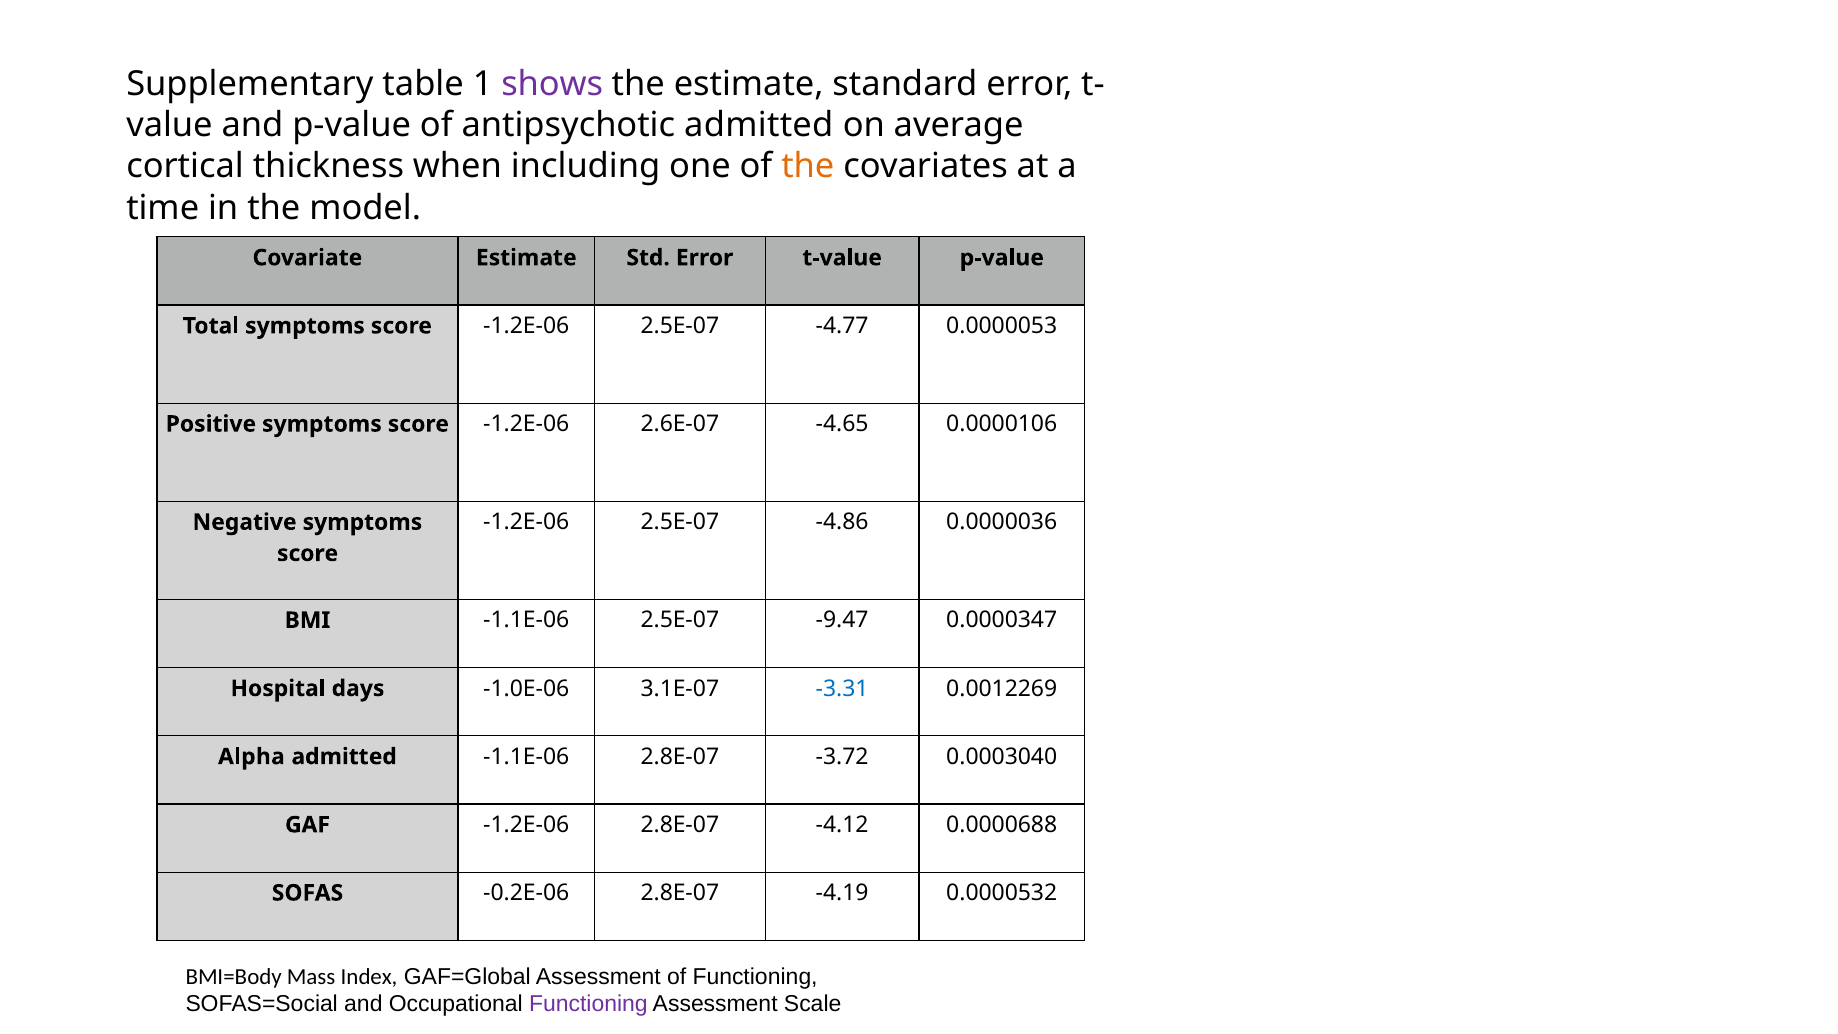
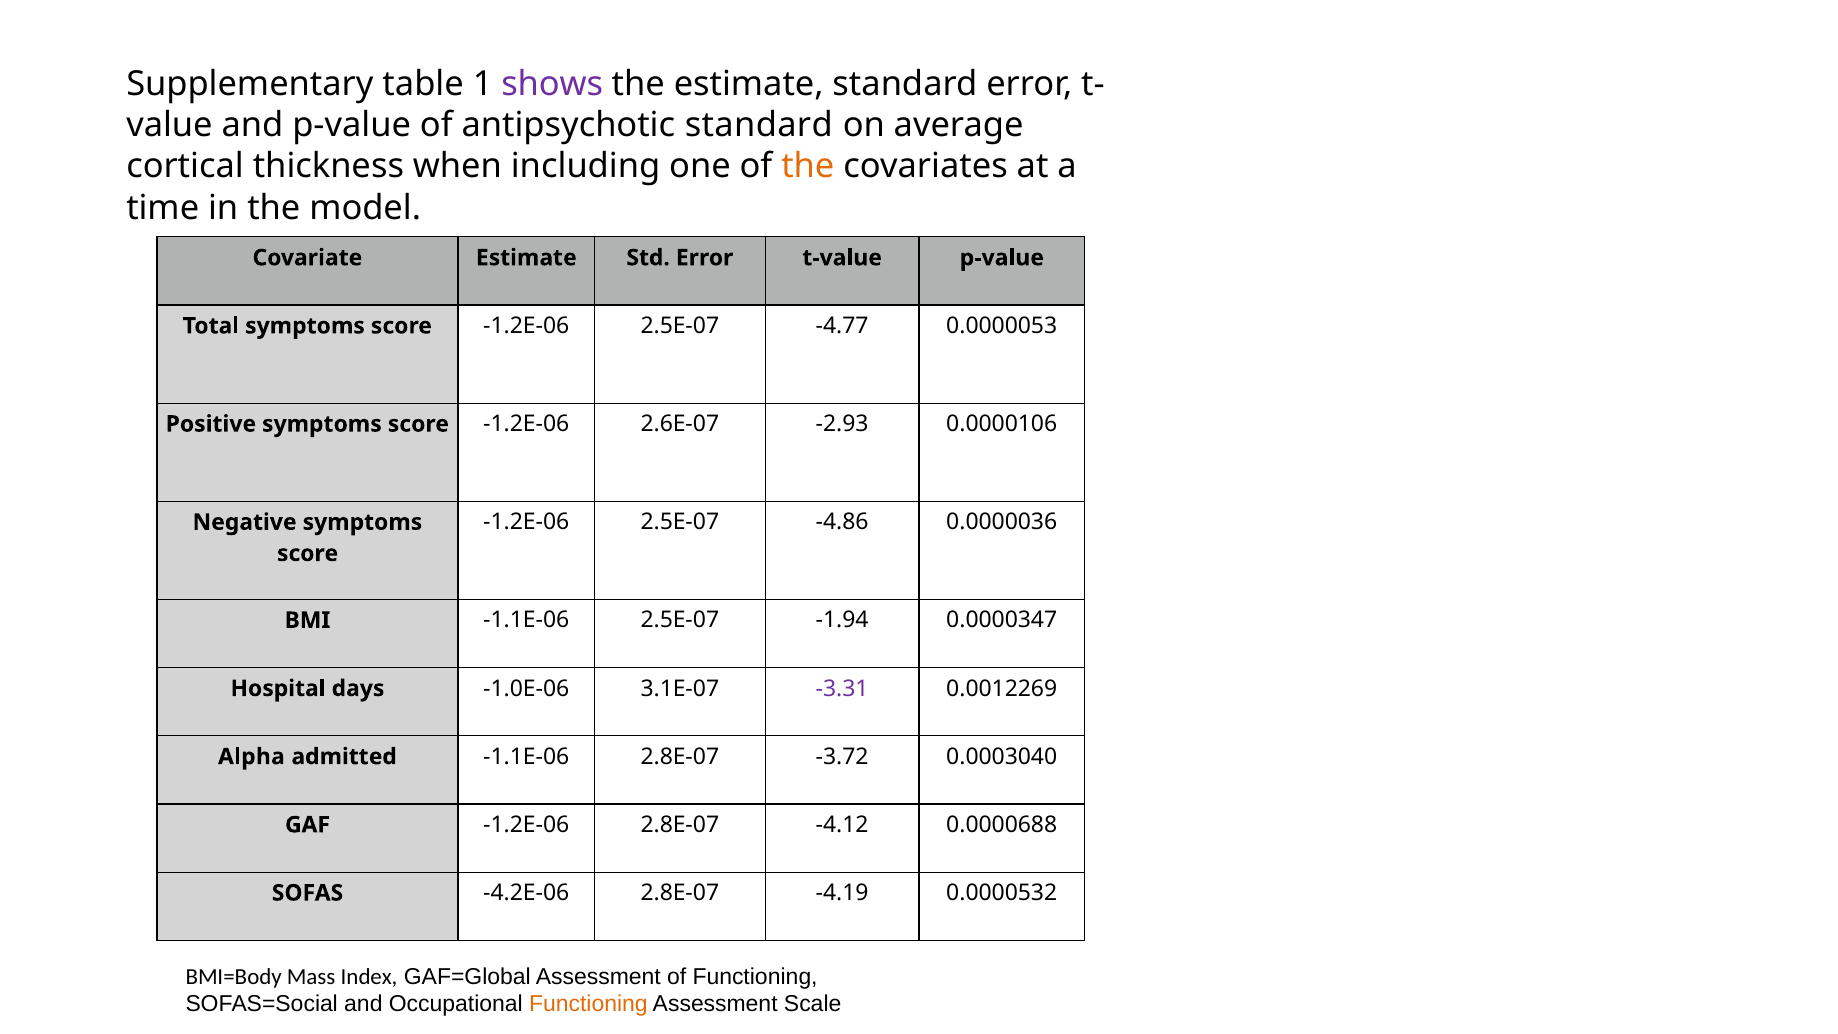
antipsychotic admitted: admitted -> standard
-4.65: -4.65 -> -2.93
-9.47: -9.47 -> -1.94
-3.31 colour: blue -> purple
-0.2E-06: -0.2E-06 -> -4.2E-06
Functioning at (588, 1004) colour: purple -> orange
